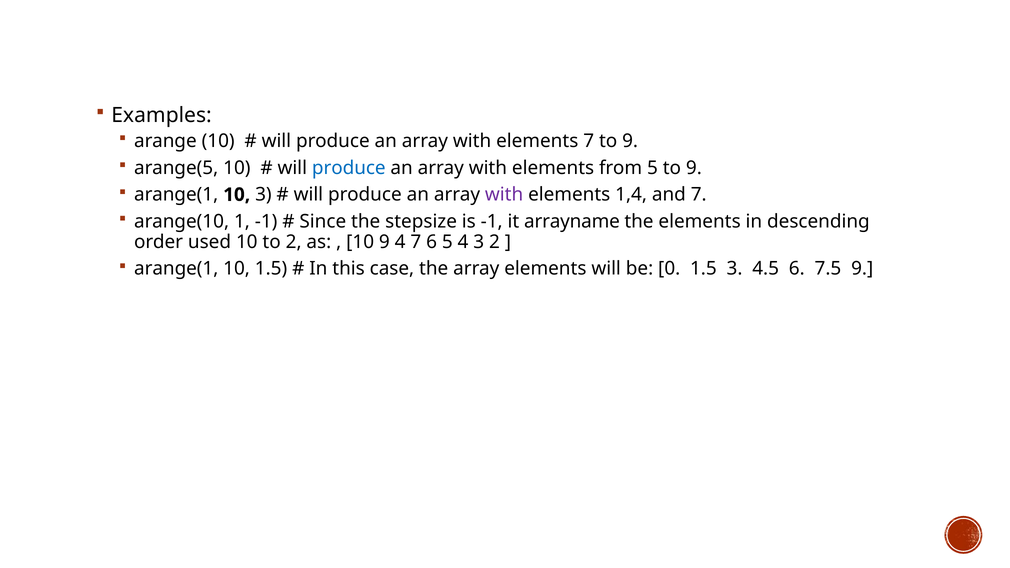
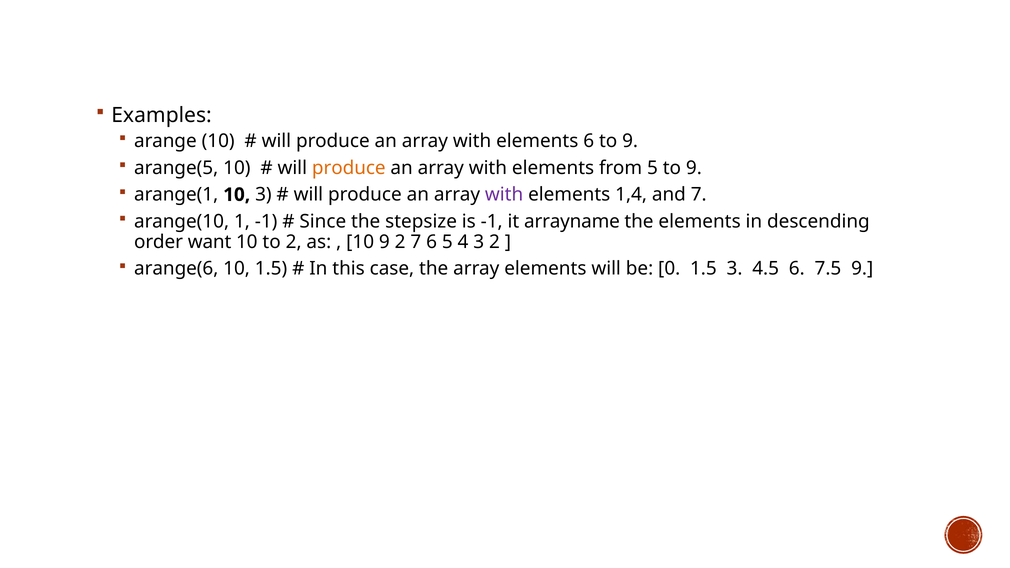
elements 7: 7 -> 6
produce at (349, 168) colour: blue -> orange
used: used -> want
9 4: 4 -> 2
arange(1 at (176, 269): arange(1 -> arange(6
